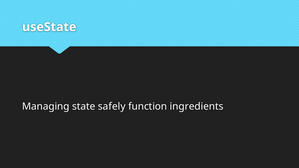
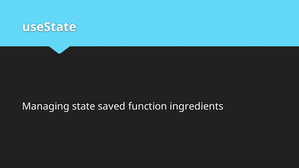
safely: safely -> saved
